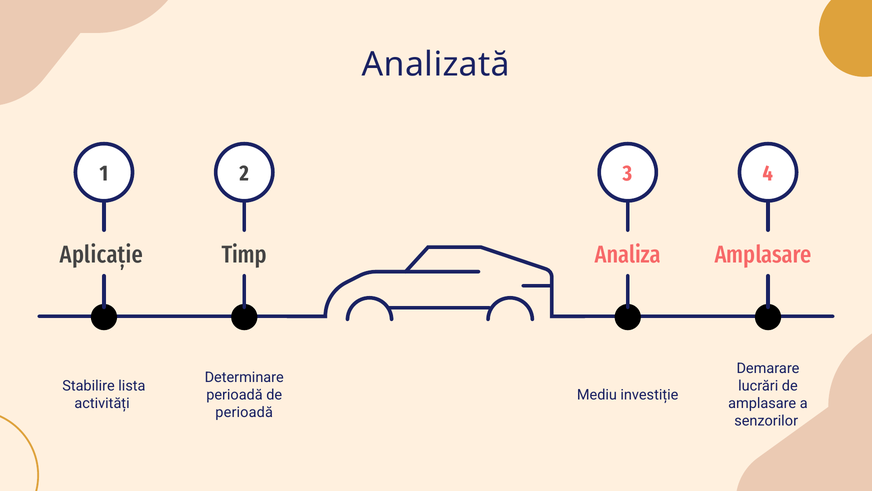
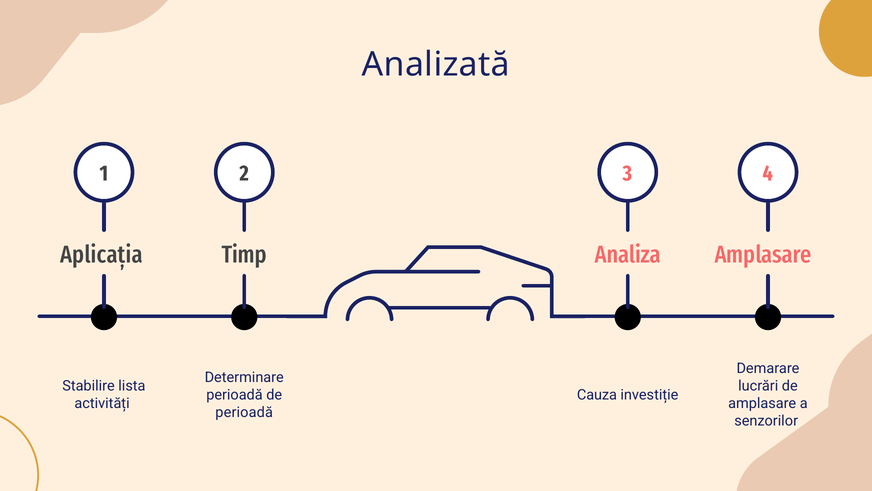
Aplicație: Aplicație -> Aplicația
Mediu: Mediu -> Cauza
